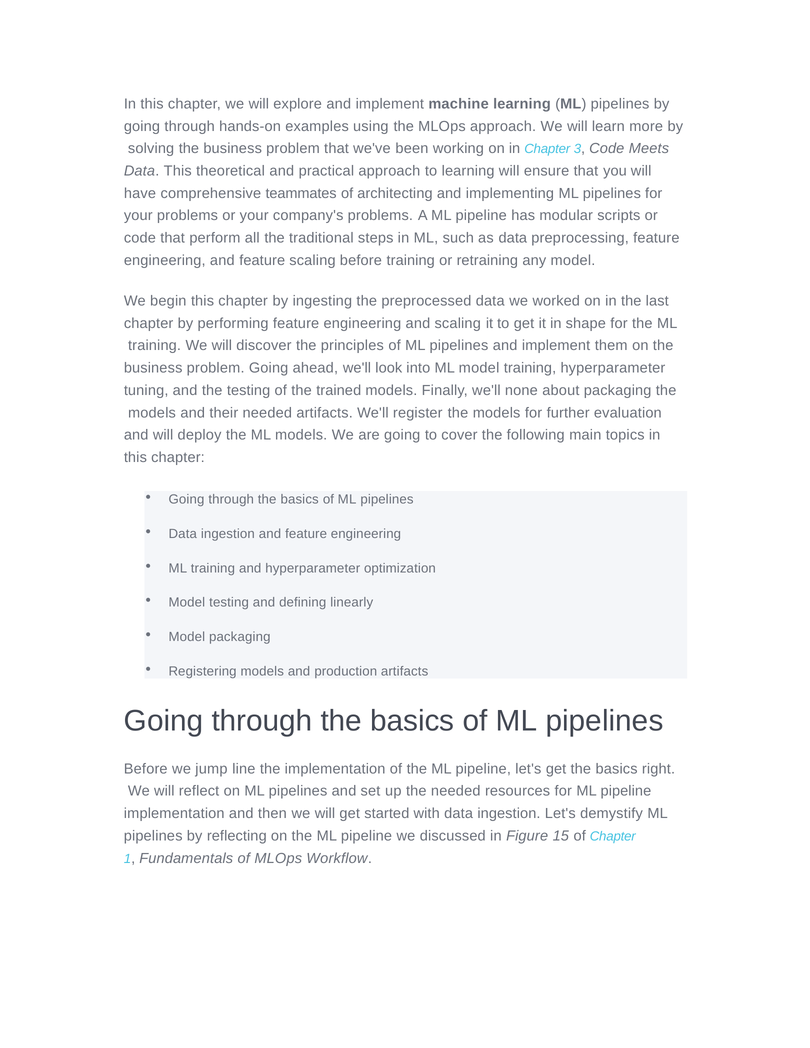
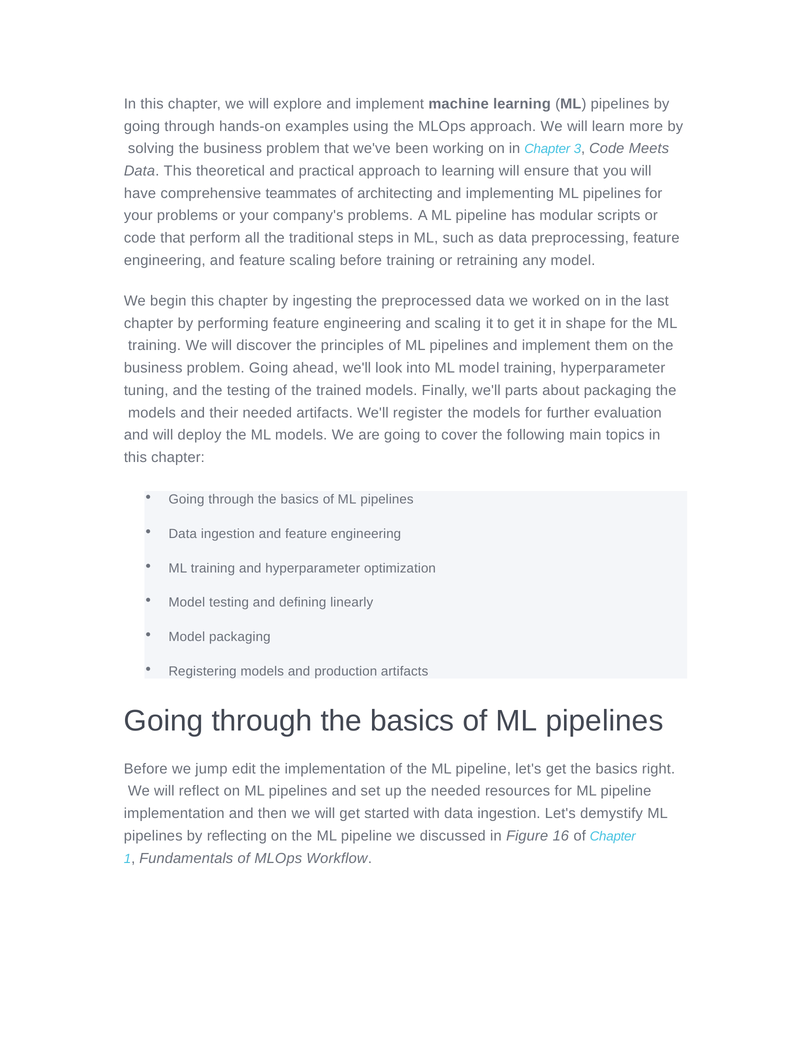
none: none -> parts
line: line -> edit
15: 15 -> 16
